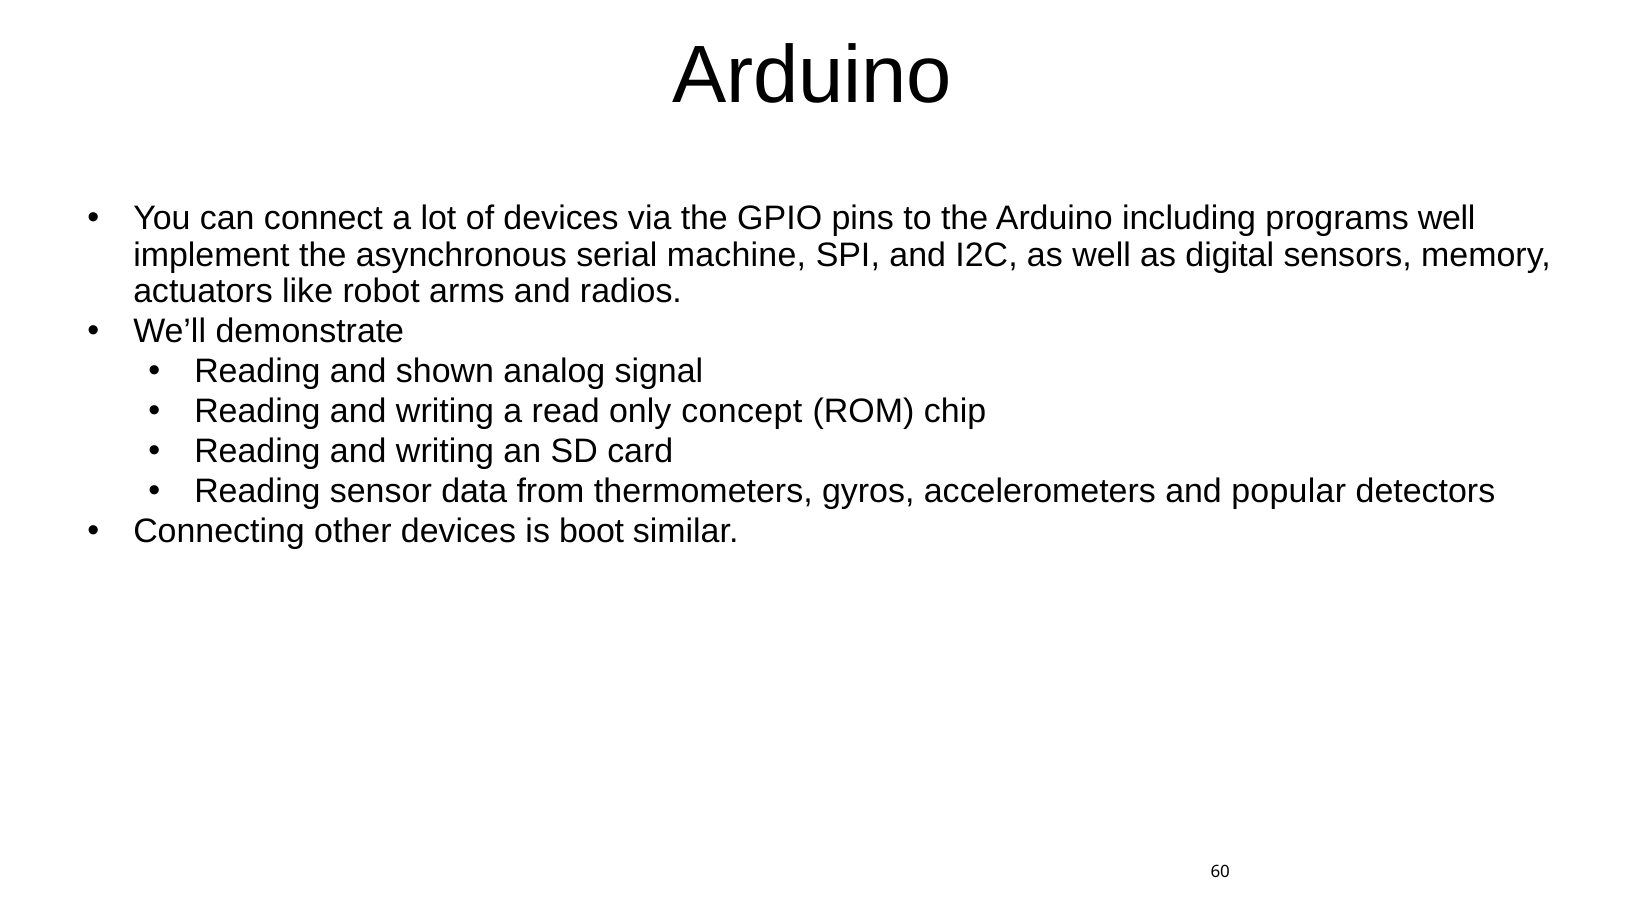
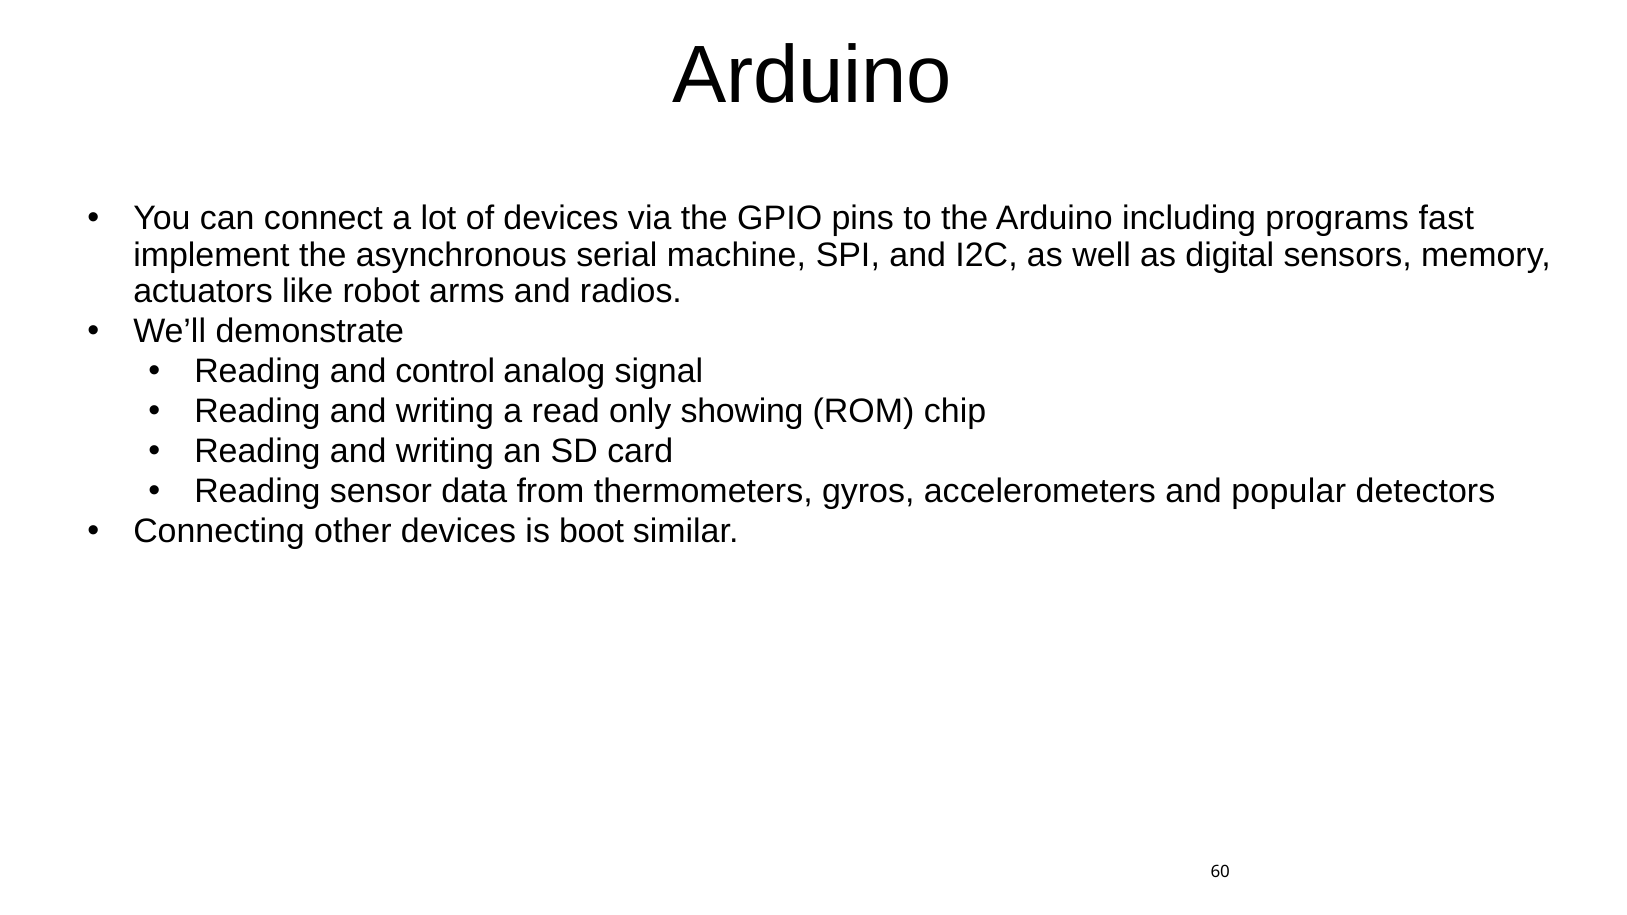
programs well: well -> fast
shown: shown -> control
concept: concept -> showing
